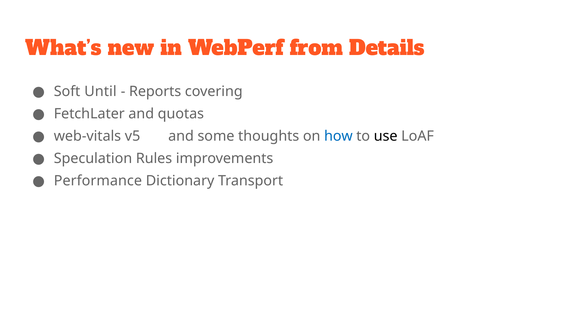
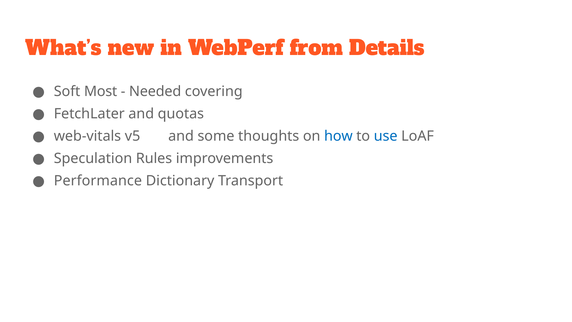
Until: Until -> Most
Reports: Reports -> Needed
use colour: black -> blue
